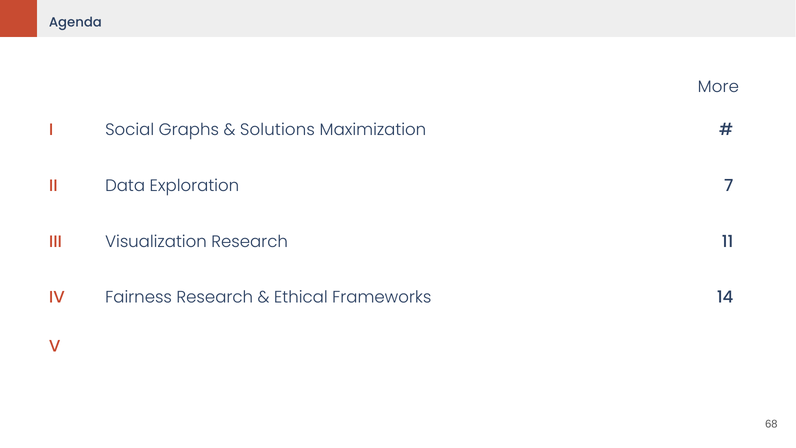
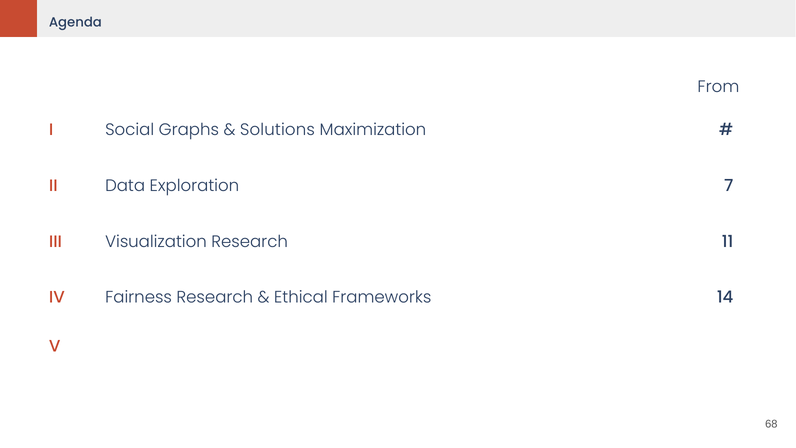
More: More -> From
